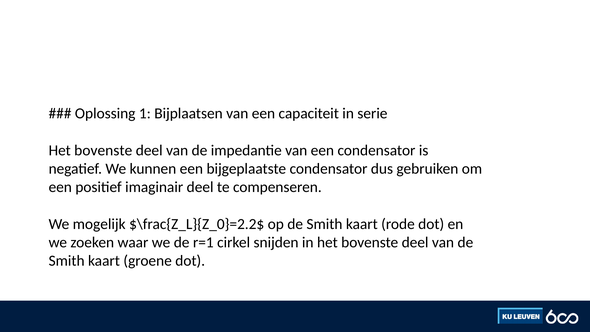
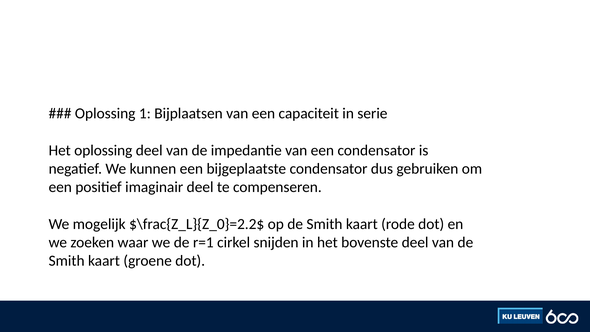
bovenste at (103, 150): bovenste -> oplossing
